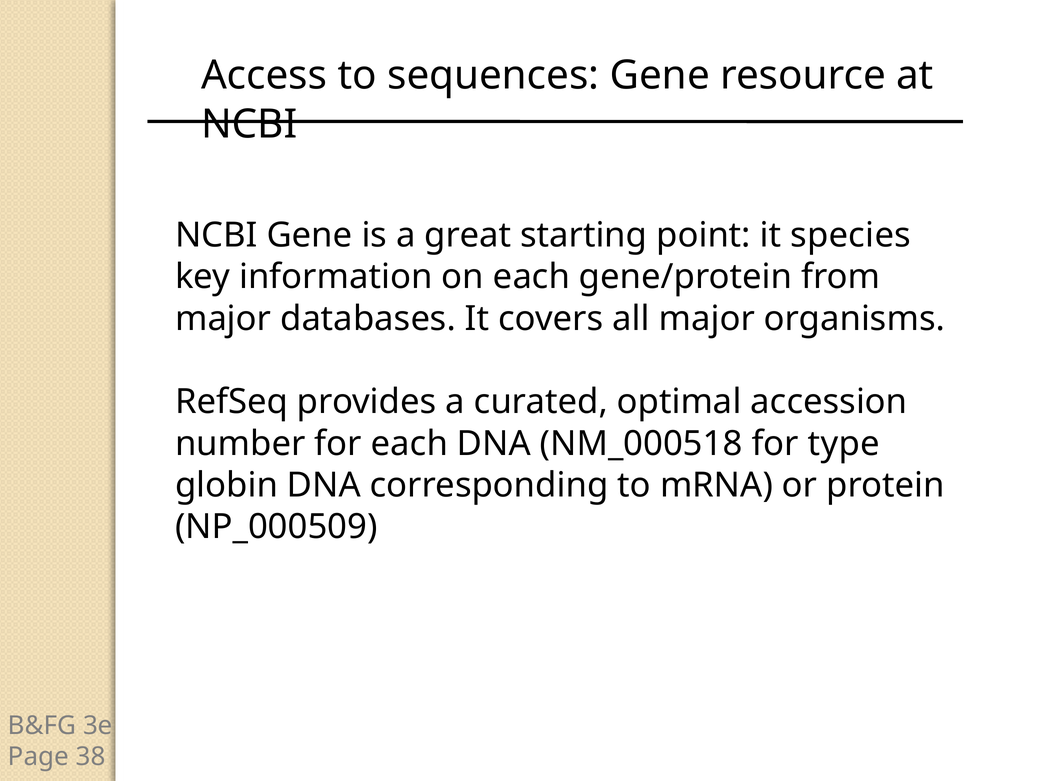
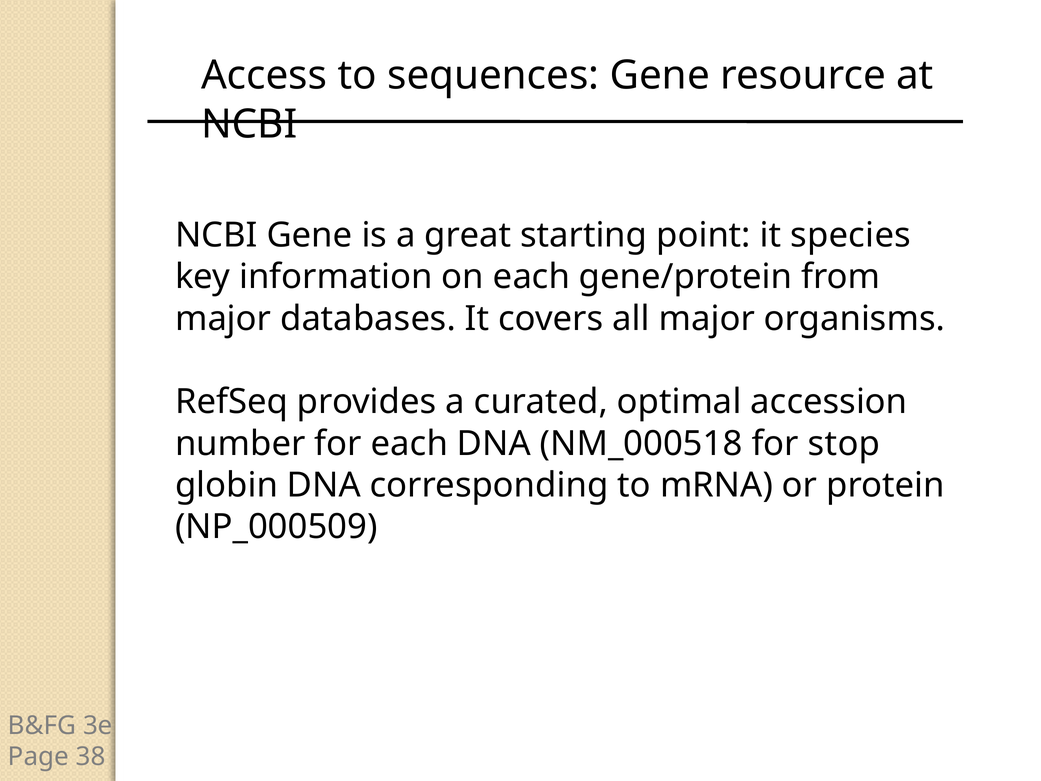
type: type -> stop
